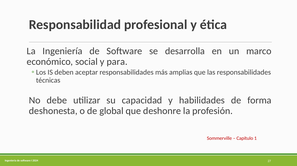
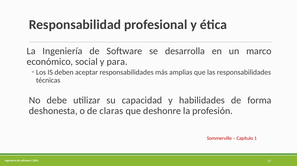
global: global -> claras
